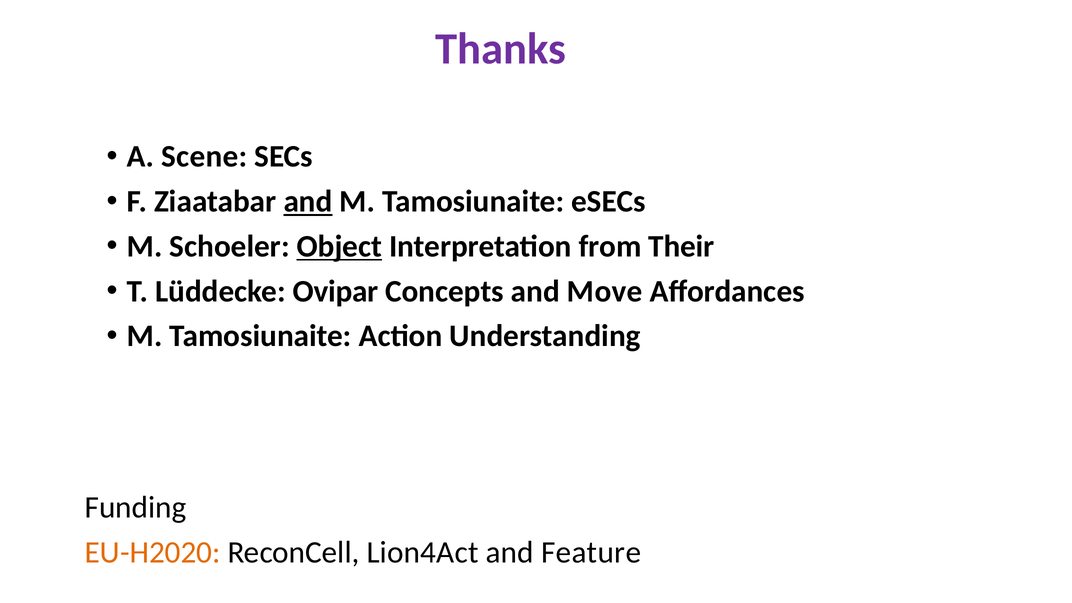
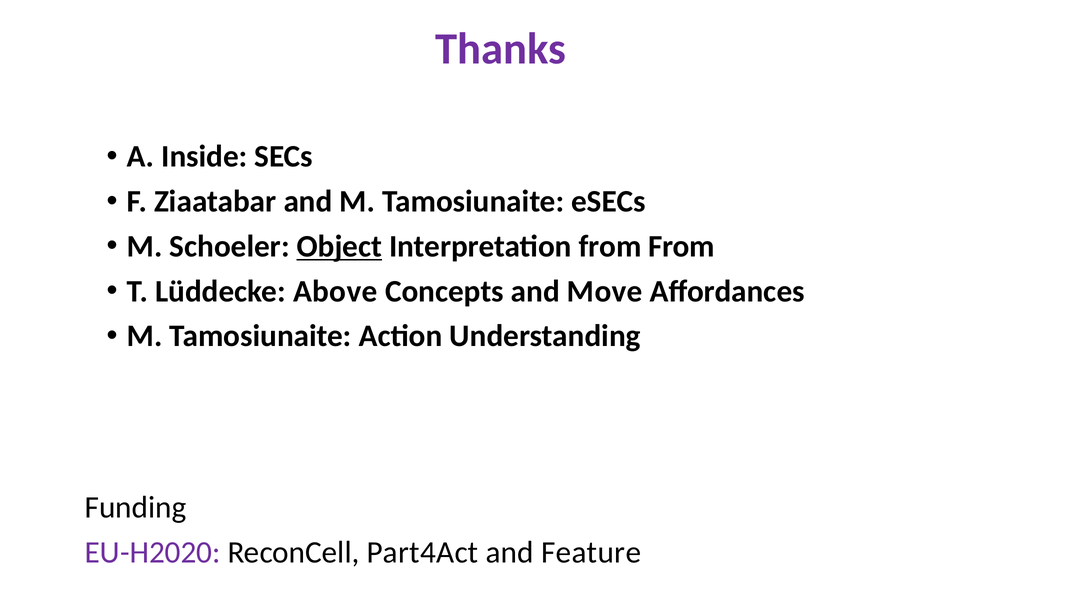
Scene: Scene -> Inside
and at (308, 201) underline: present -> none
from Their: Their -> From
Ovipar: Ovipar -> Above
EU-H2020 colour: orange -> purple
Lion4Act: Lion4Act -> Part4Act
